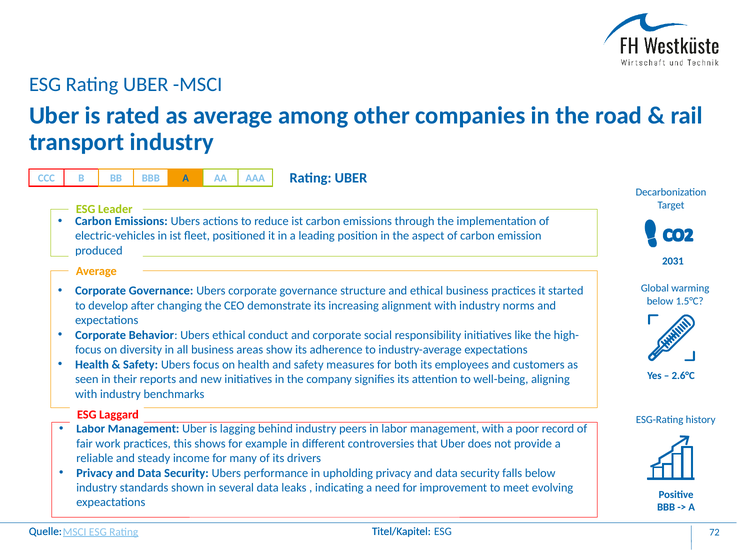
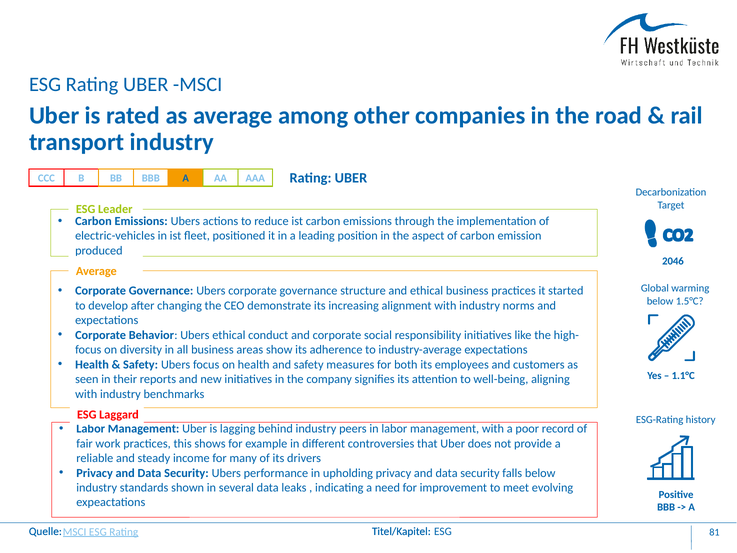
2031: 2031 -> 2046
2.6°C: 2.6°C -> 1.1°C
72: 72 -> 81
